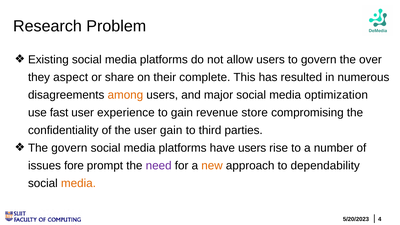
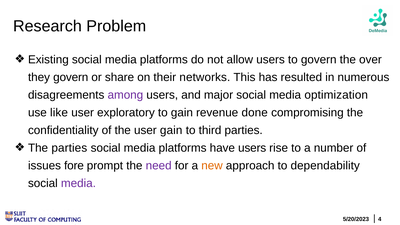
they aspect: aspect -> govern
complete: complete -> networks
among colour: orange -> purple
fast: fast -> like
experience: experience -> exploratory
store: store -> done
The govern: govern -> parties
media at (78, 183) colour: orange -> purple
